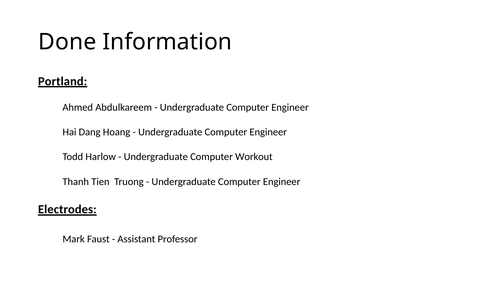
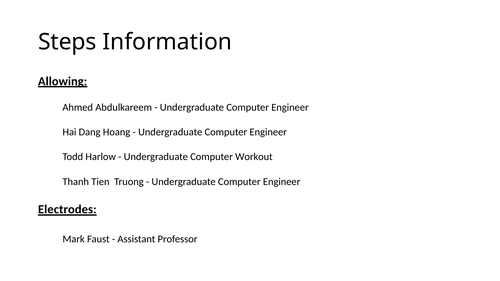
Done: Done -> Steps
Portland: Portland -> Allowing
